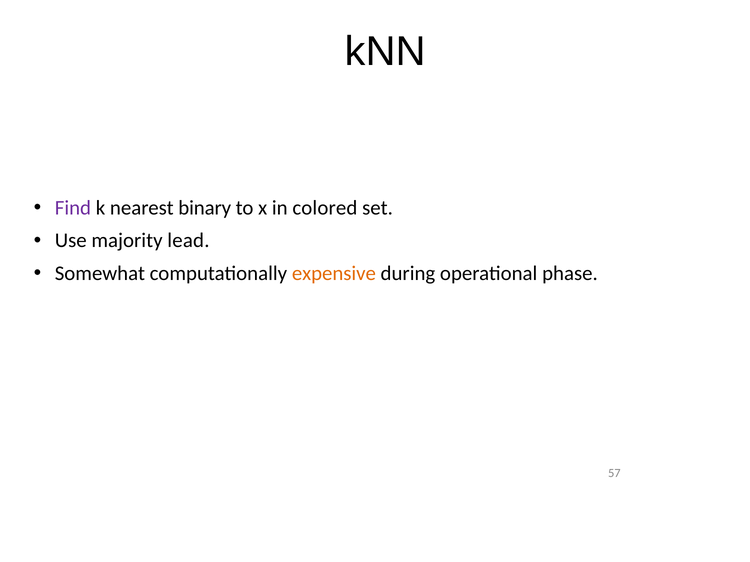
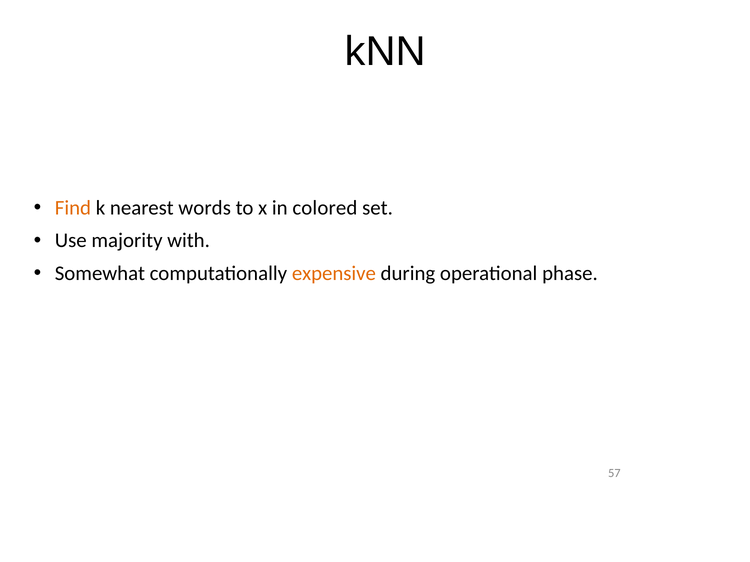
Find colour: purple -> orange
binary: binary -> words
lead: lead -> with
